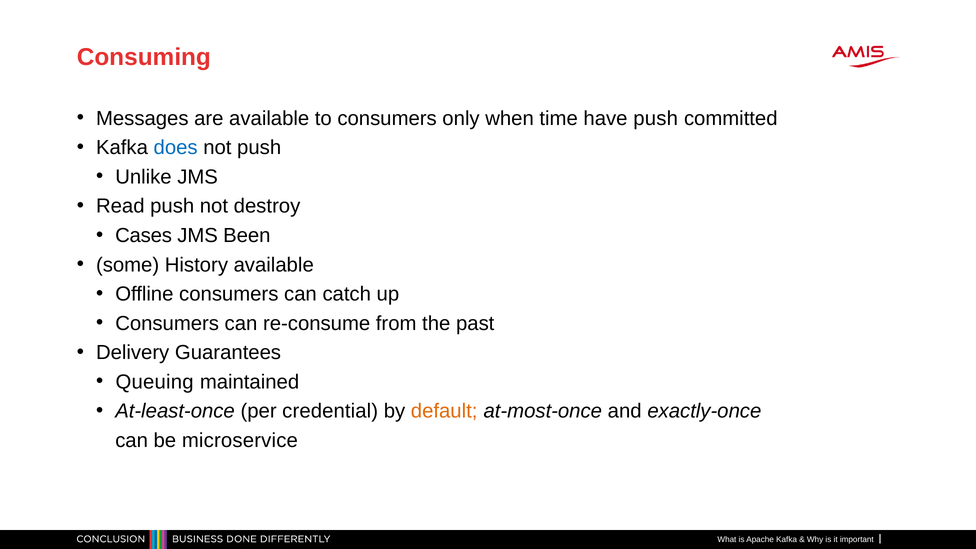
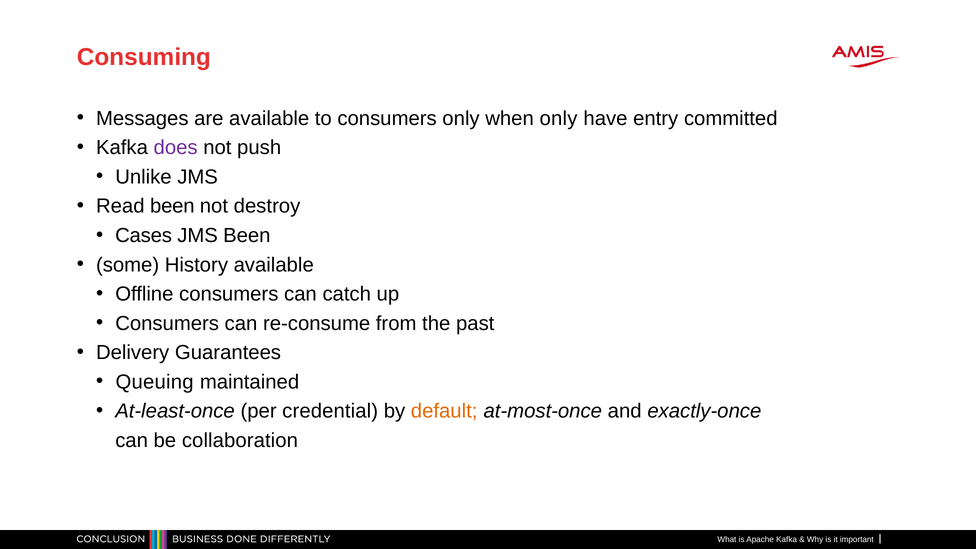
when time: time -> only
have push: push -> entry
does colour: blue -> purple
Read push: push -> been
microservice: microservice -> collaboration
